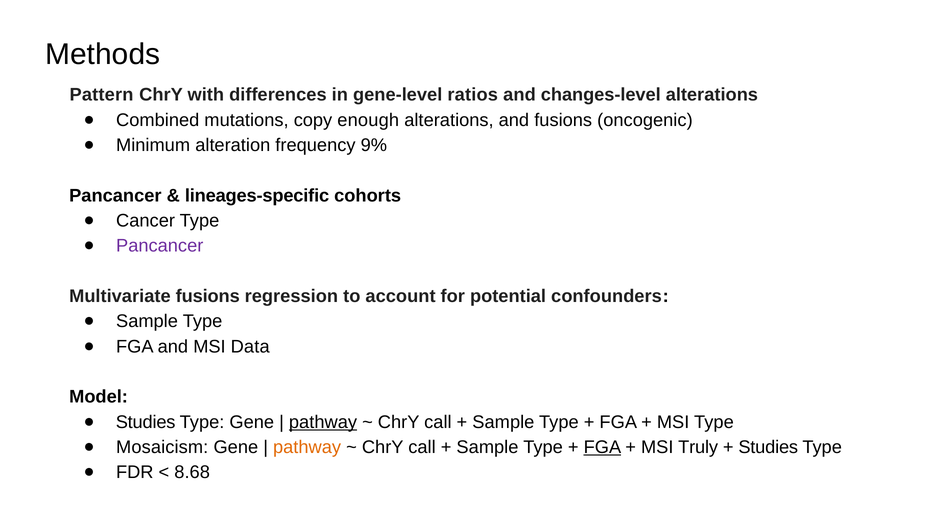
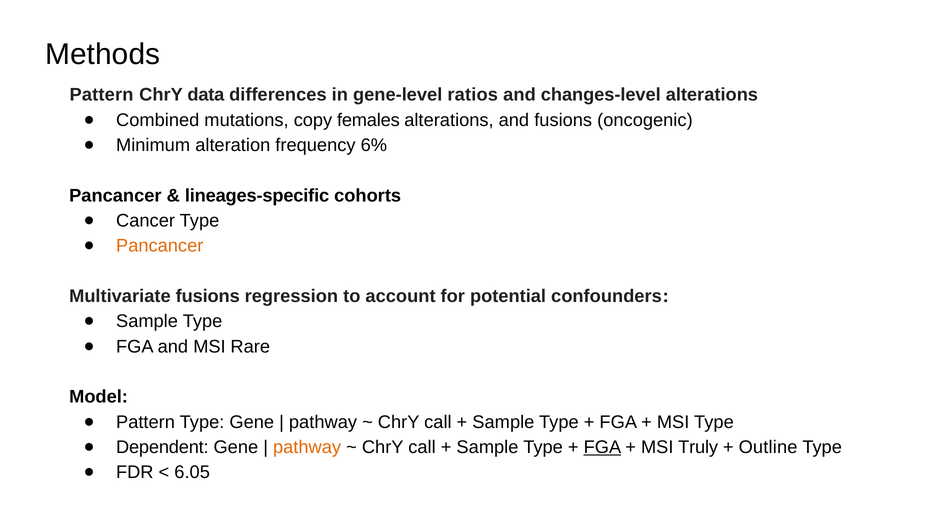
with: with -> data
enough: enough -> females
9%: 9% -> 6%
Pancancer at (160, 246) colour: purple -> orange
Data: Data -> Rare
Studies at (146, 422): Studies -> Pattern
pathway at (323, 422) underline: present -> none
Mosaicism: Mosaicism -> Dependent
Studies at (768, 447): Studies -> Outline
8.68: 8.68 -> 6.05
